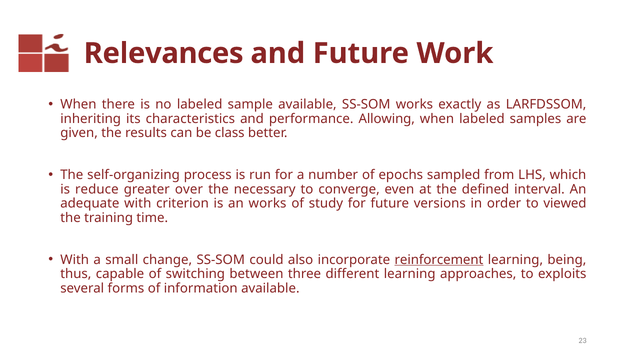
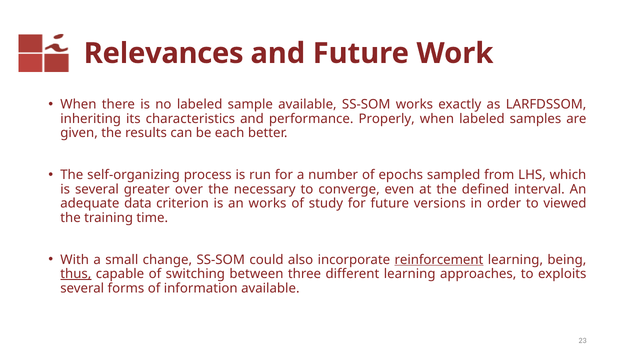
Allowing: Allowing -> Properly
class: class -> each
is reduce: reduce -> several
adequate with: with -> data
thus underline: none -> present
